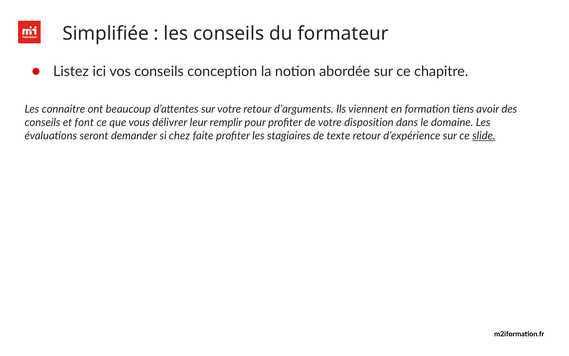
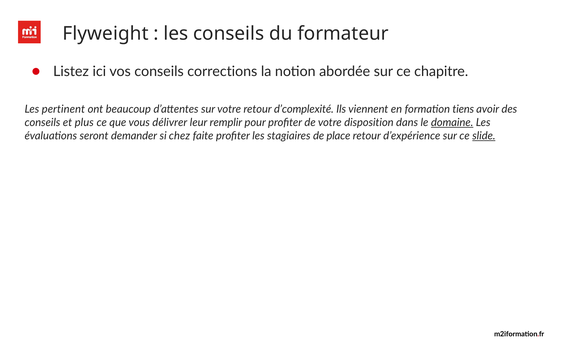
Simplifiée: Simplifiée -> Flyweight
conception: conception -> corrections
connaitre: connaitre -> pertinent
d’arguments: d’arguments -> d’complexité
font: font -> plus
domaine underline: none -> present
texte: texte -> place
